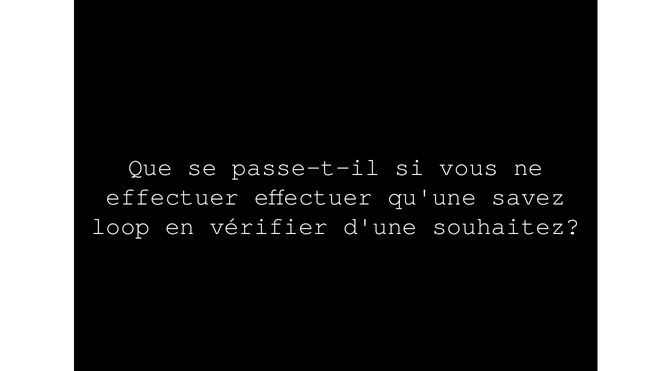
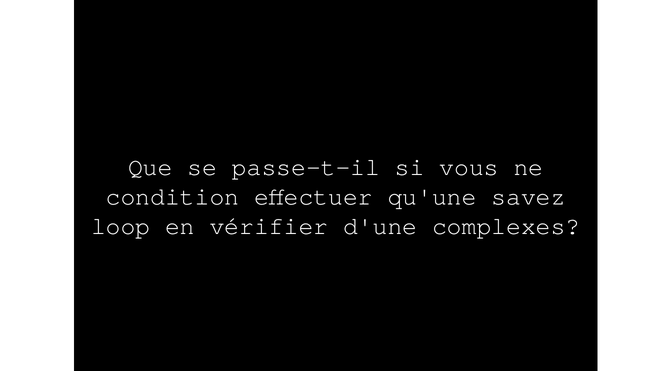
effectuer at (173, 196): effectuer -> condition
souhaitez: souhaitez -> complexes
